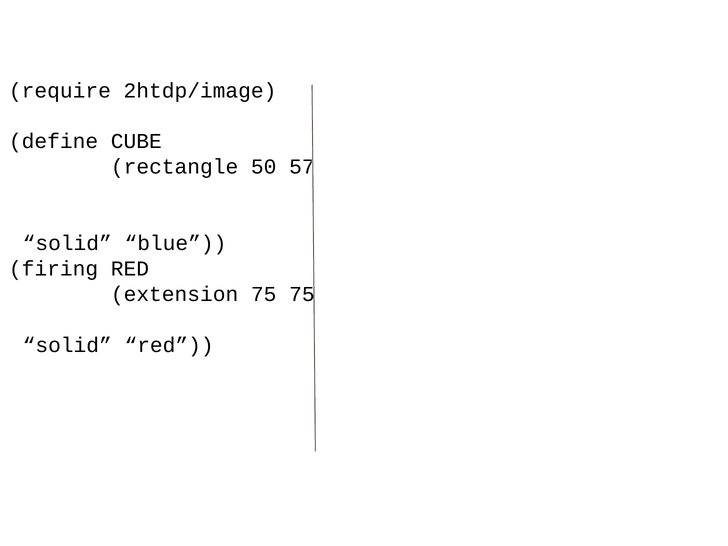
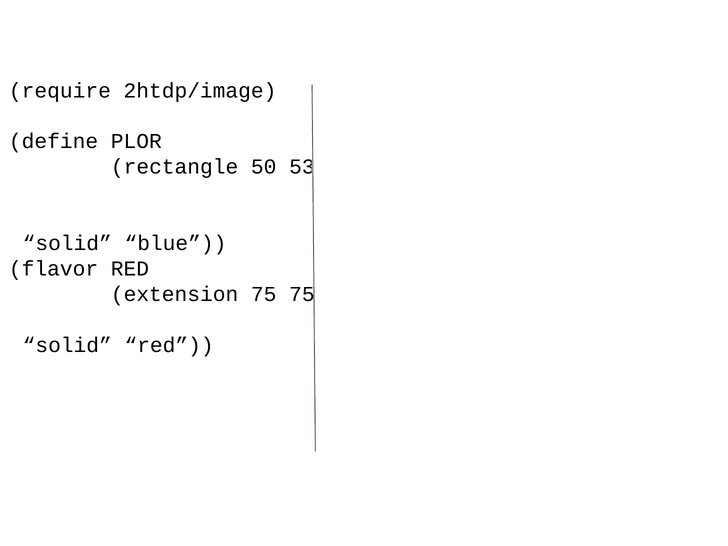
CUBE: CUBE -> PLOR
57: 57 -> 53
firing: firing -> flavor
